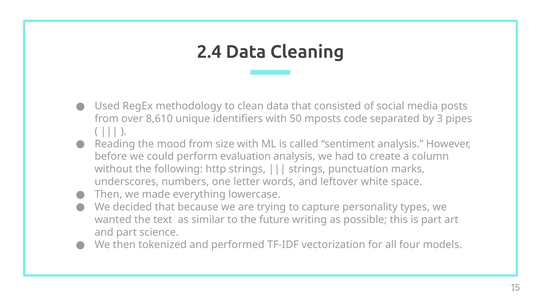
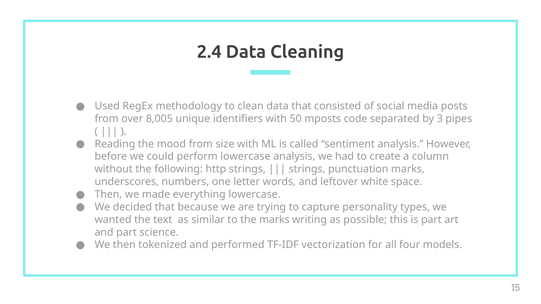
8,610: 8,610 -> 8,005
perform evaluation: evaluation -> lowercase
the future: future -> marks
